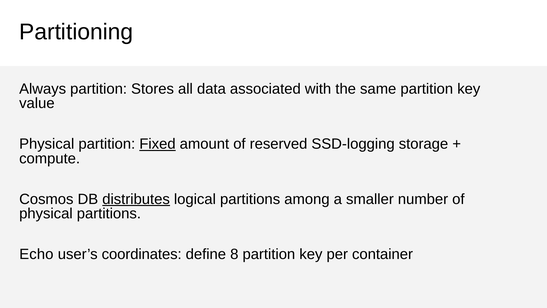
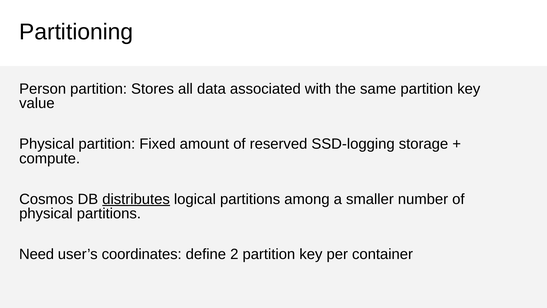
Always: Always -> Person
Fixed underline: present -> none
Echo: Echo -> Need
8: 8 -> 2
